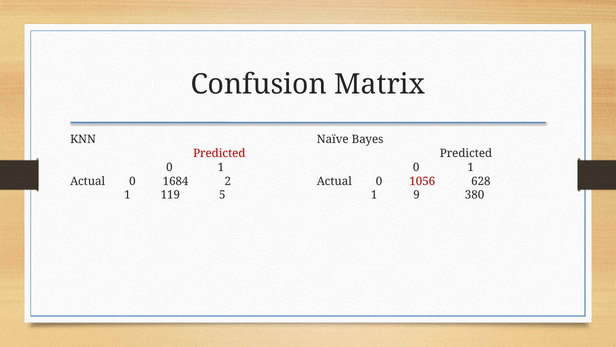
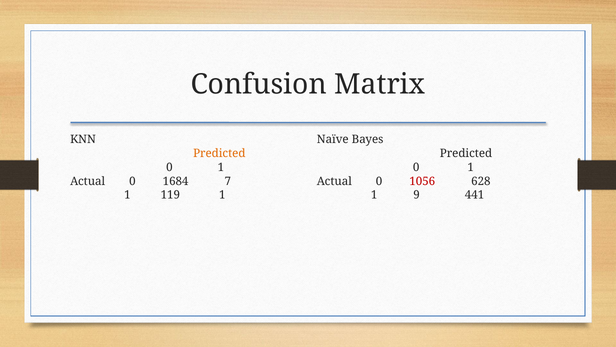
Predicted at (219, 153) colour: red -> orange
2: 2 -> 7
119 5: 5 -> 1
380: 380 -> 441
